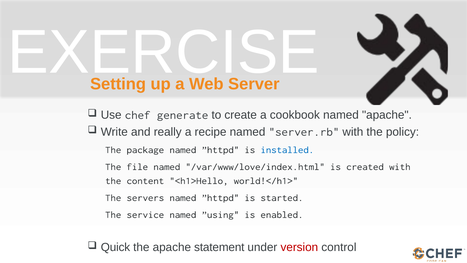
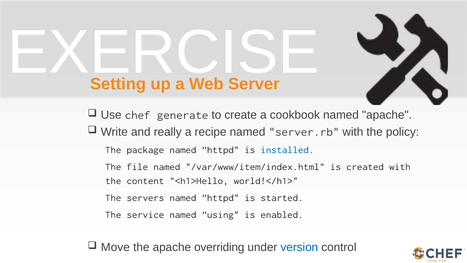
/var/www/love/index.html: /var/www/love/index.html -> /var/www/item/index.html
Quick: Quick -> Move
statement: statement -> overriding
version colour: red -> blue
